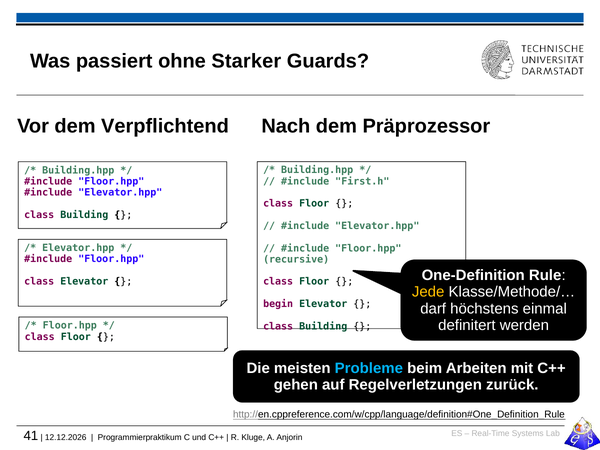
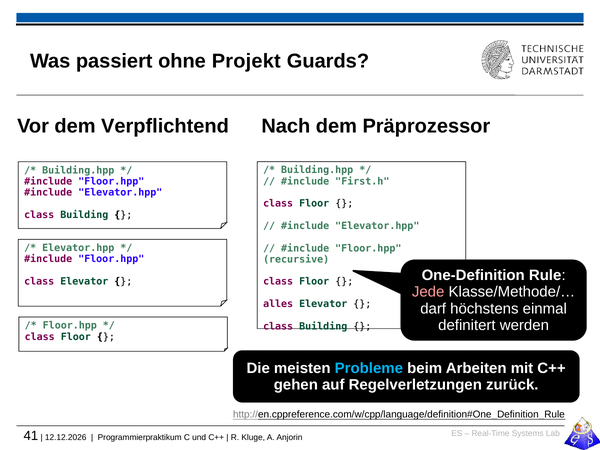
Starker: Starker -> Projekt
Jede colour: yellow -> pink
begin: begin -> alles
